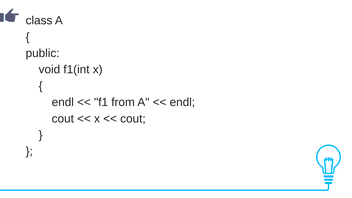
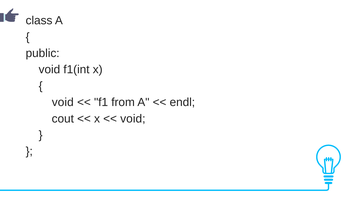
endl at (63, 102): endl -> void
cout at (133, 119): cout -> void
